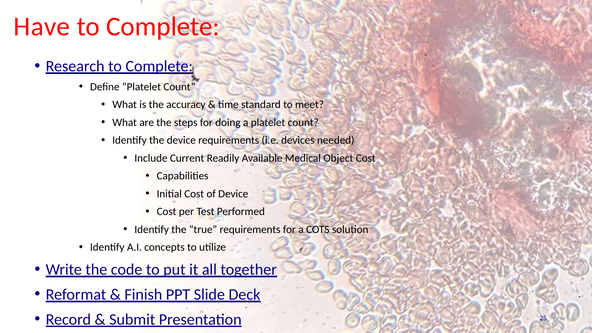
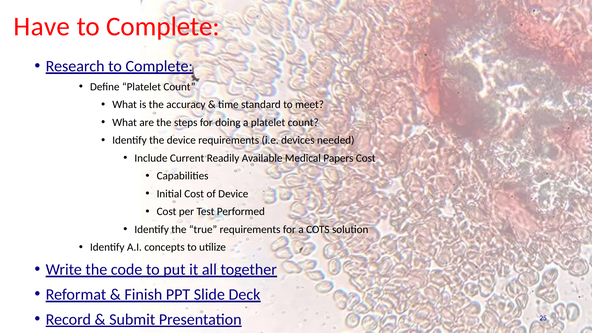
Object: Object -> Papers
